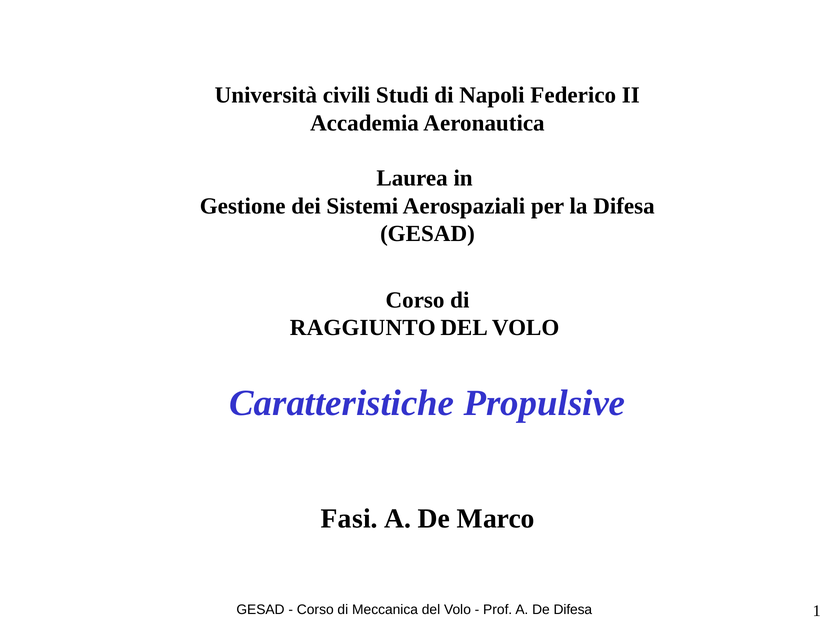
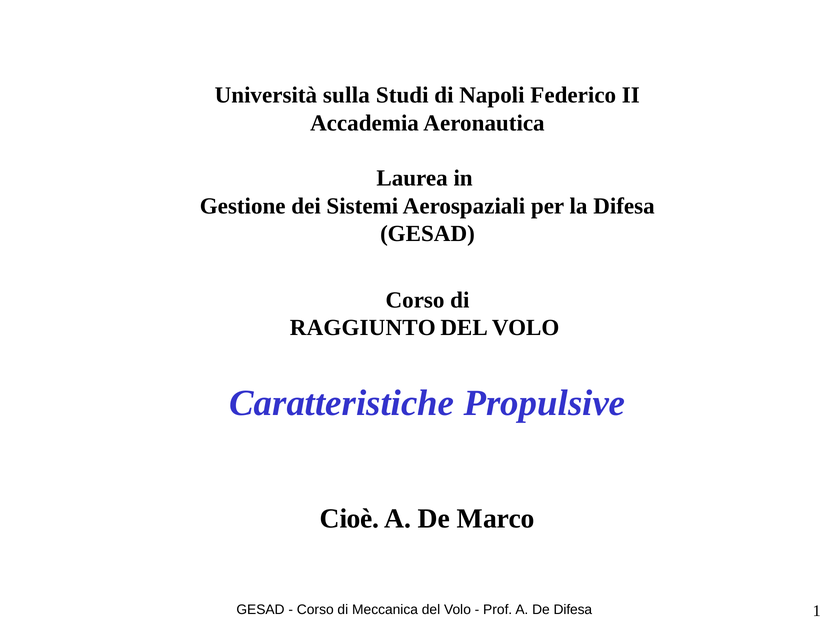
civili: civili -> sulla
Fasi: Fasi -> Cioè
